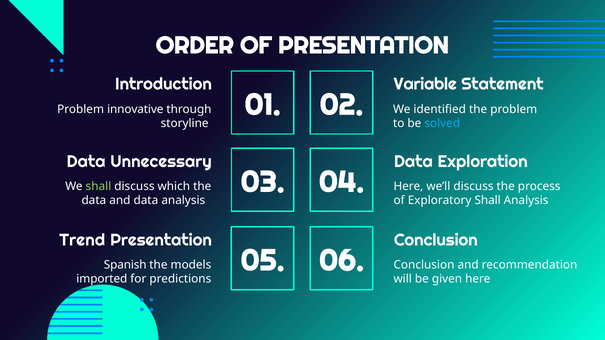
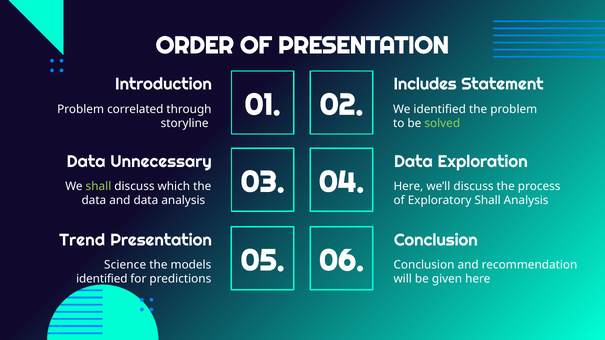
Variable: Variable -> Includes
innovative: innovative -> correlated
solved colour: light blue -> light green
Spanish: Spanish -> Science
imported at (102, 279): imported -> identified
